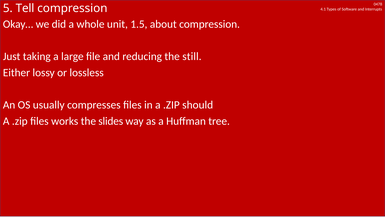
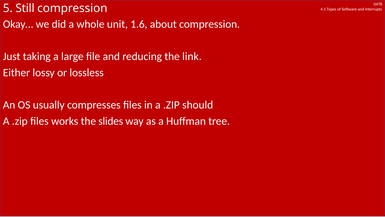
Tell: Tell -> Still
1.5: 1.5 -> 1.6
still: still -> link
